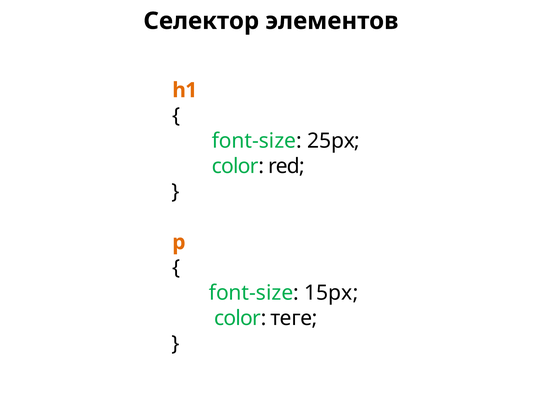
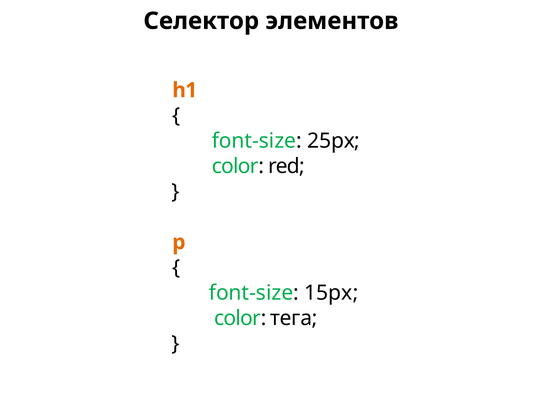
теге: теге -> тега
